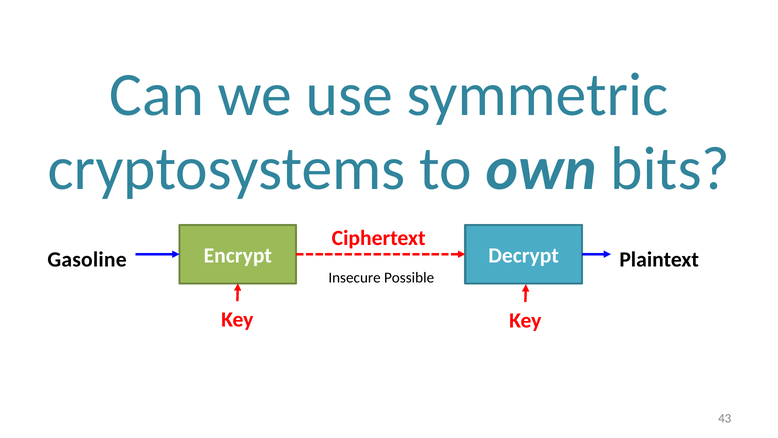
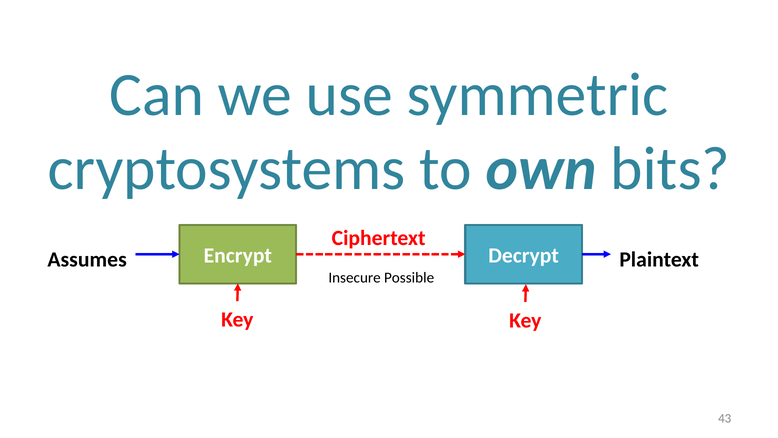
Gasoline: Gasoline -> Assumes
